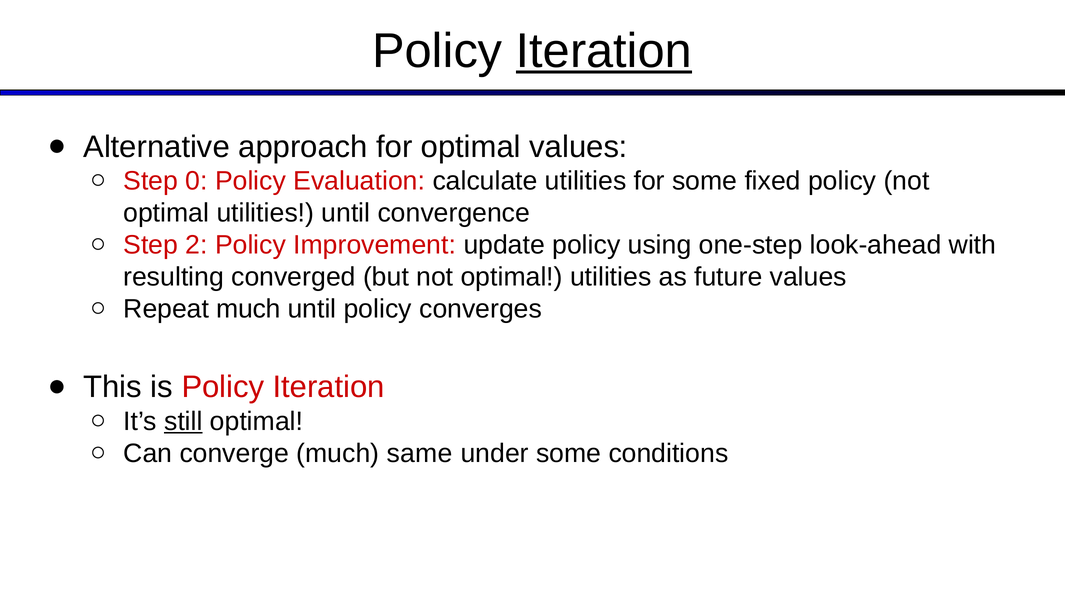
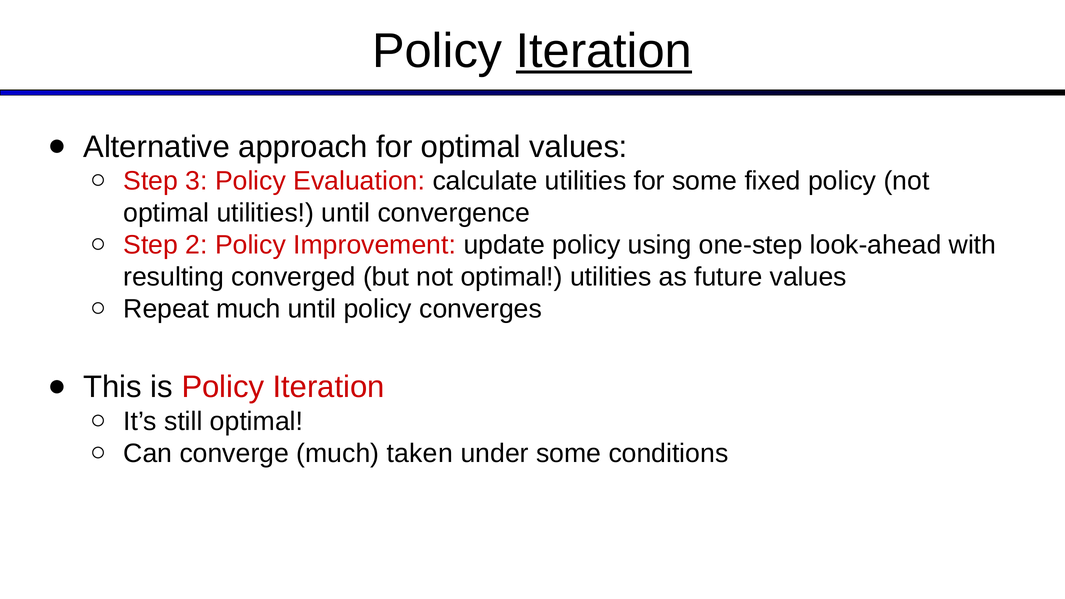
0: 0 -> 3
still underline: present -> none
same: same -> taken
